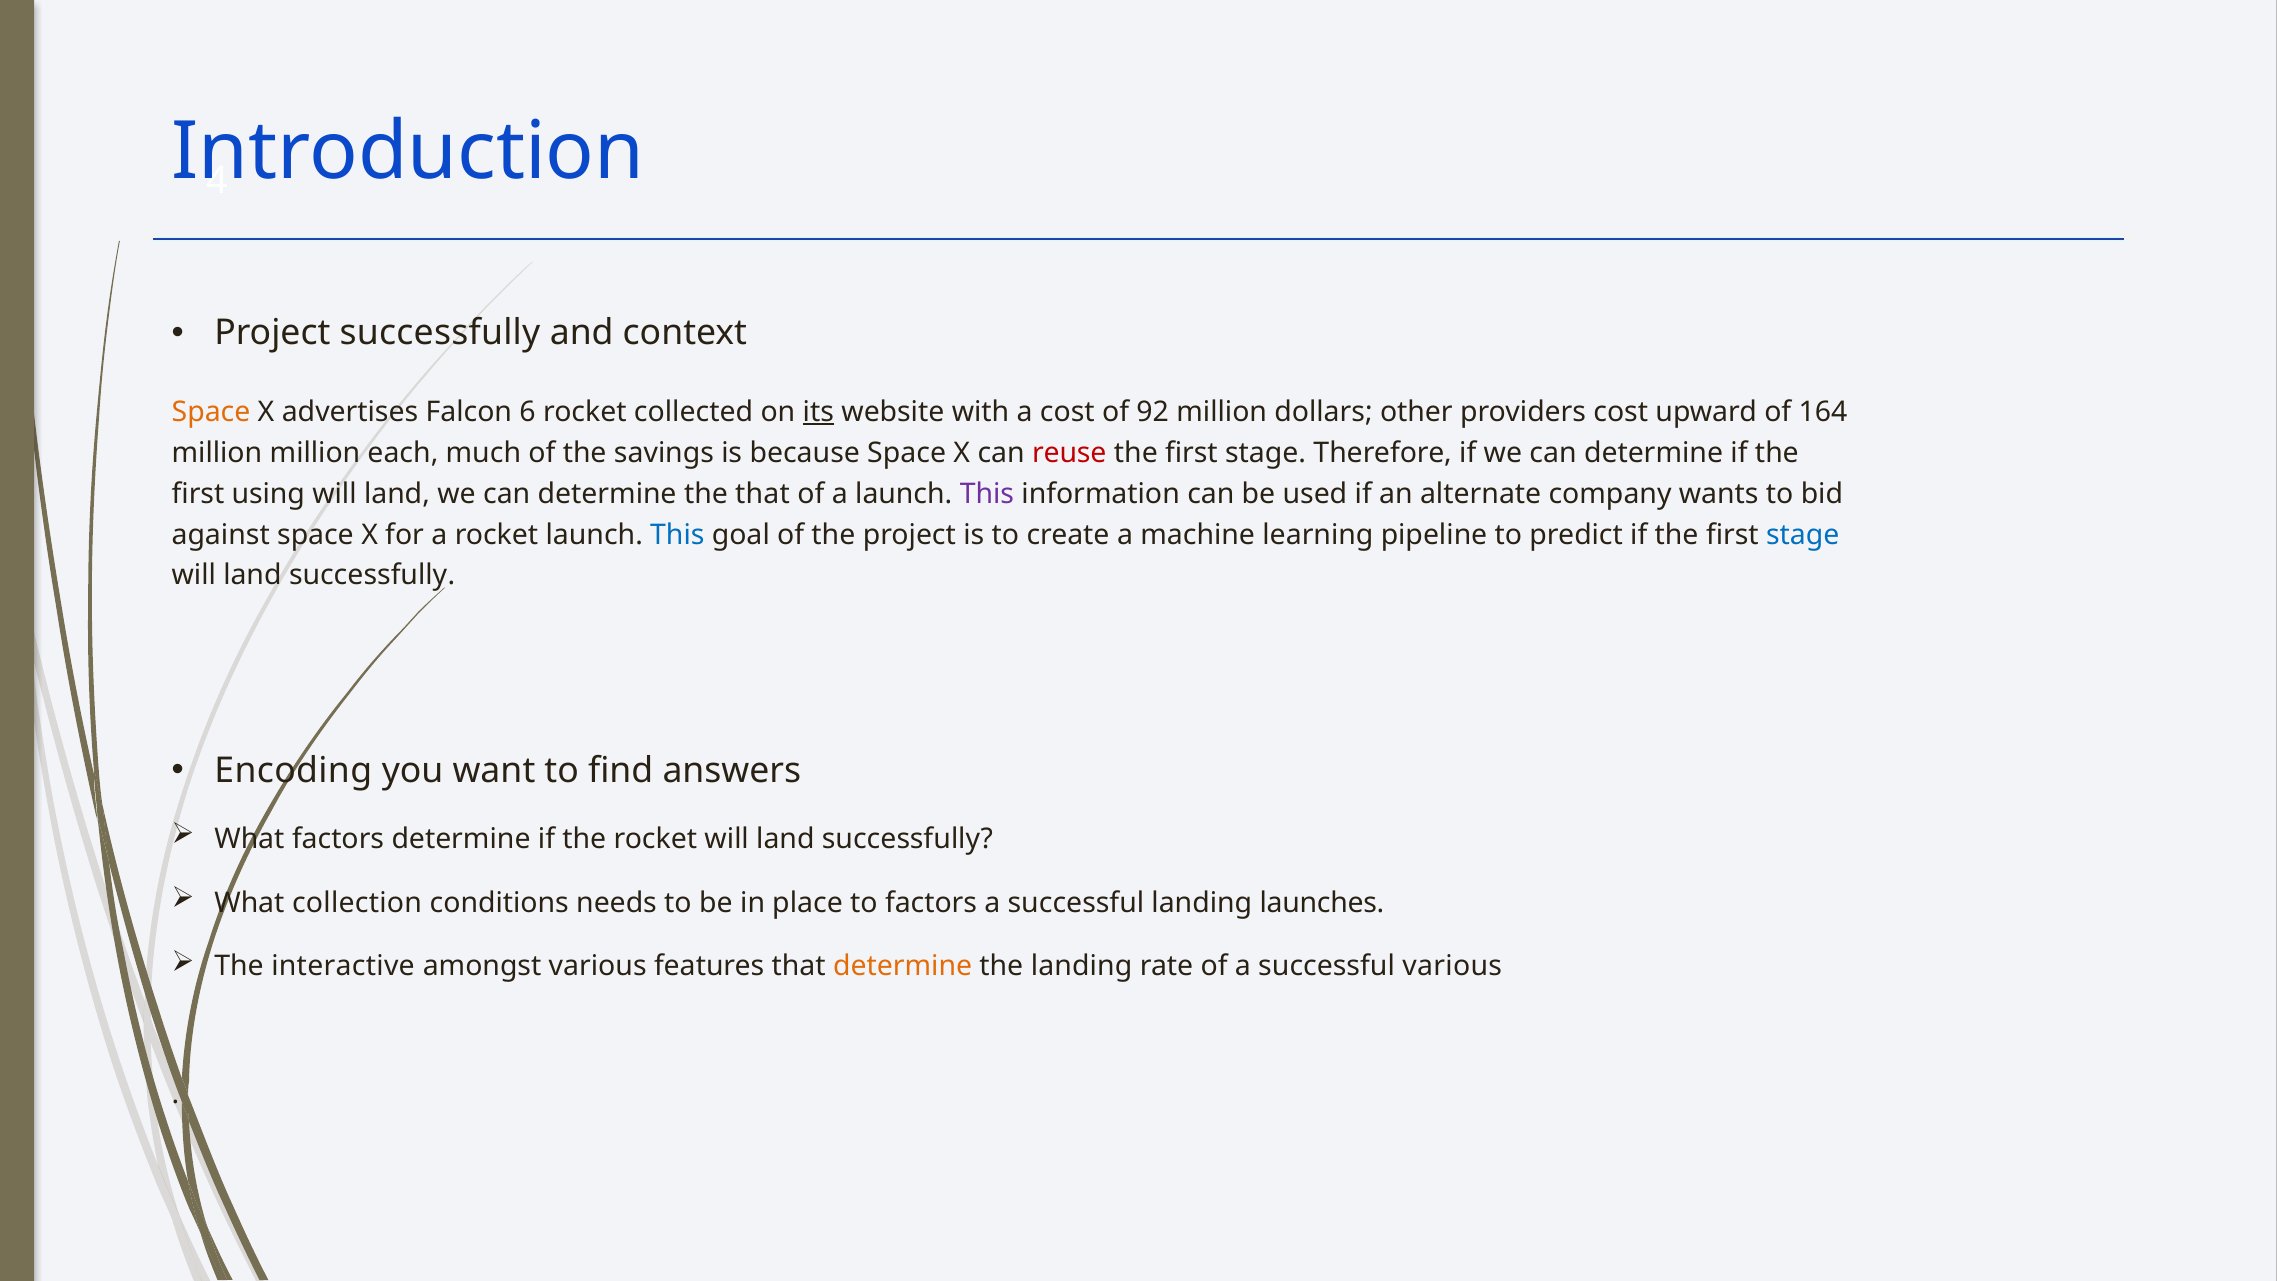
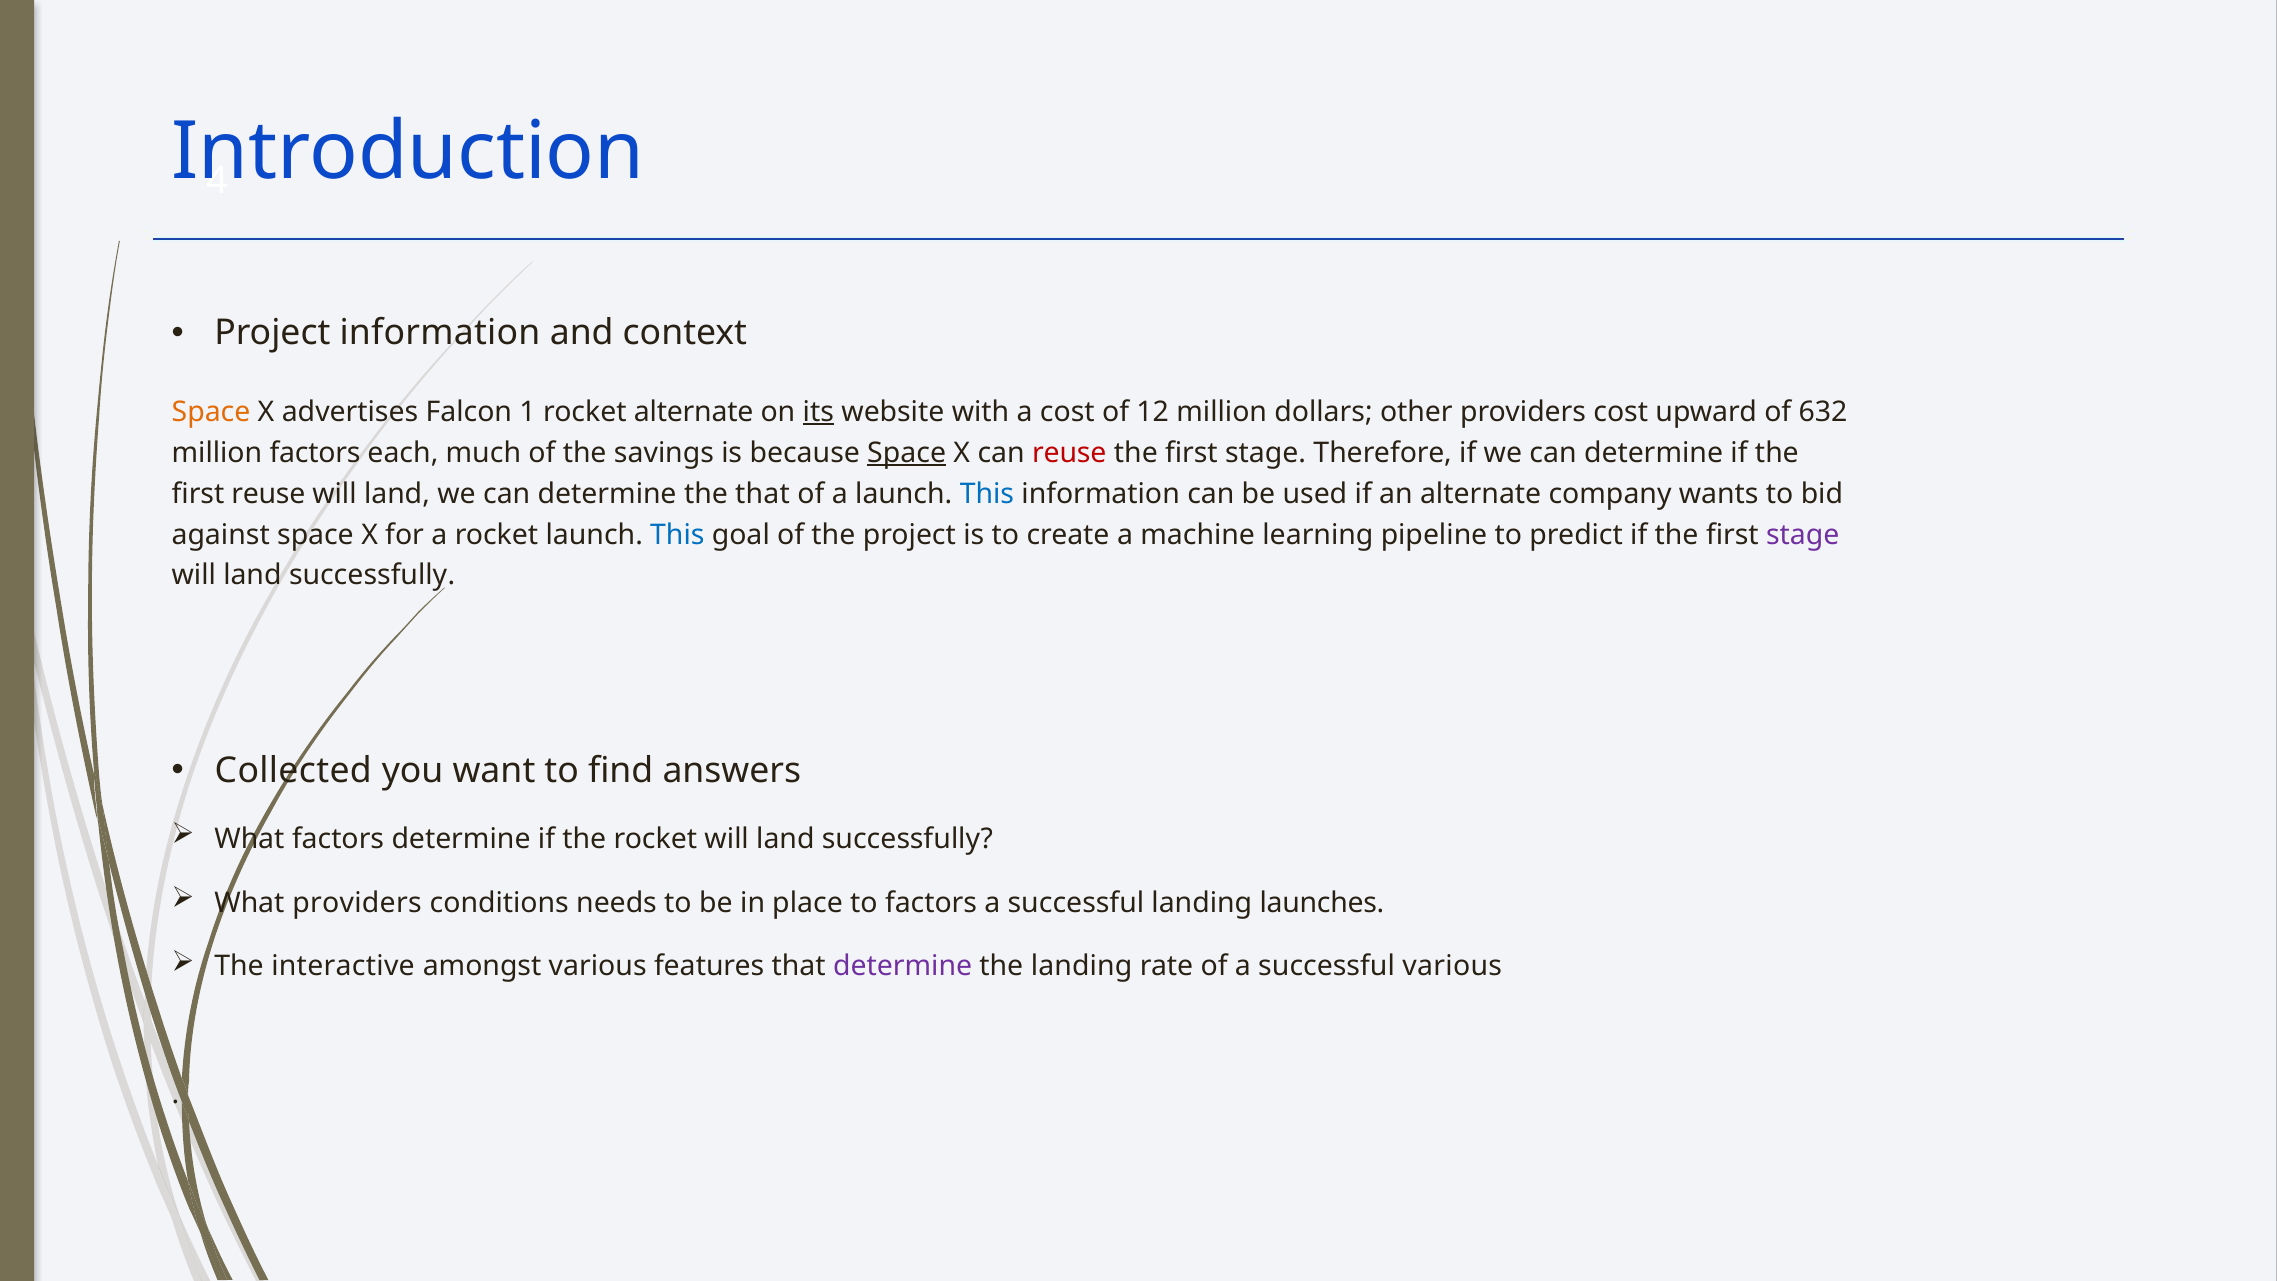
Project successfully: successfully -> information
6: 6 -> 1
rocket collected: collected -> alternate
92: 92 -> 12
164: 164 -> 632
million million: million -> factors
Space at (907, 453) underline: none -> present
first using: using -> reuse
This at (987, 494) colour: purple -> blue
stage at (1803, 535) colour: blue -> purple
Encoding: Encoding -> Collected
What collection: collection -> providers
determine at (903, 966) colour: orange -> purple
